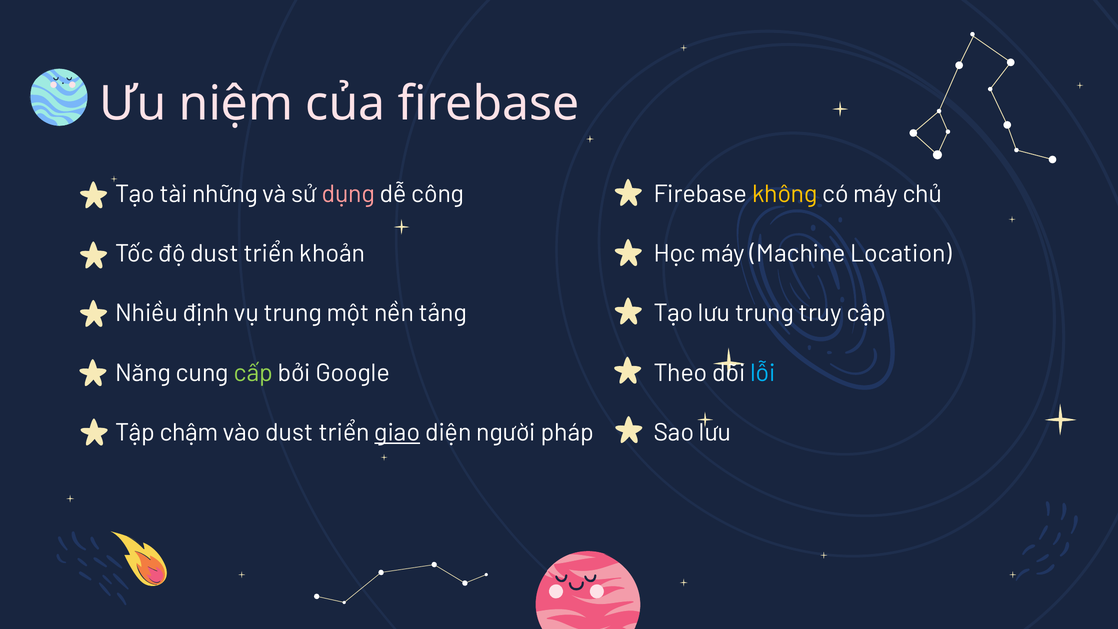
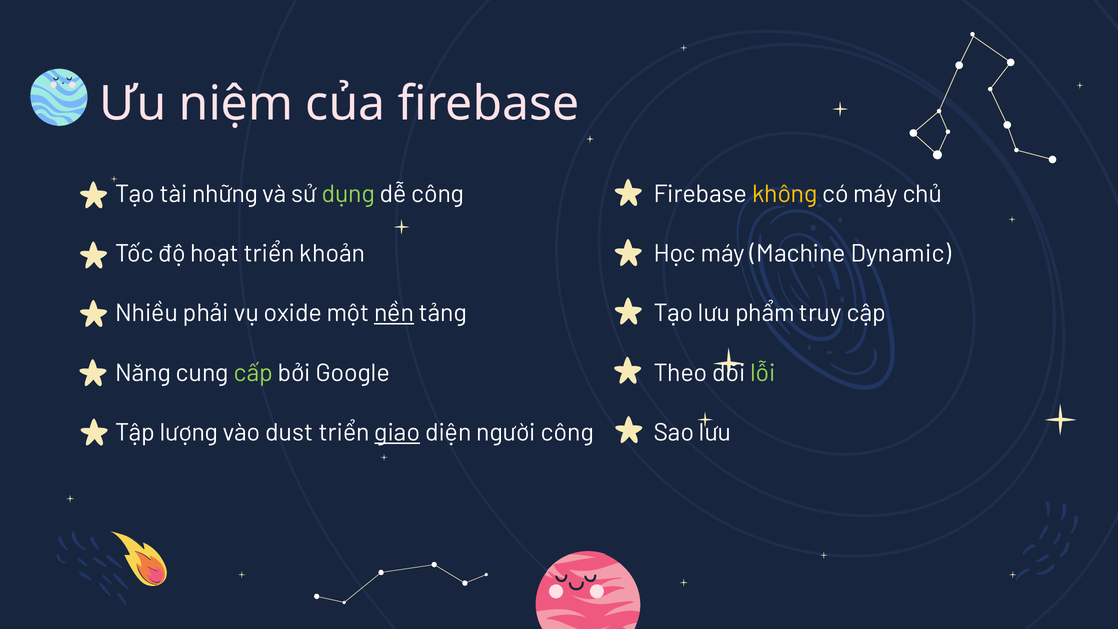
dụng colour: pink -> light green
độ dust: dust -> hoạt
Location: Location -> Dynamic
định: định -> phải
vụ trung: trung -> oxide
nền underline: none -> present
lưu trung: trung -> phẩm
lỗi colour: light blue -> light green
chậm: chậm -> lượng
người pháp: pháp -> công
